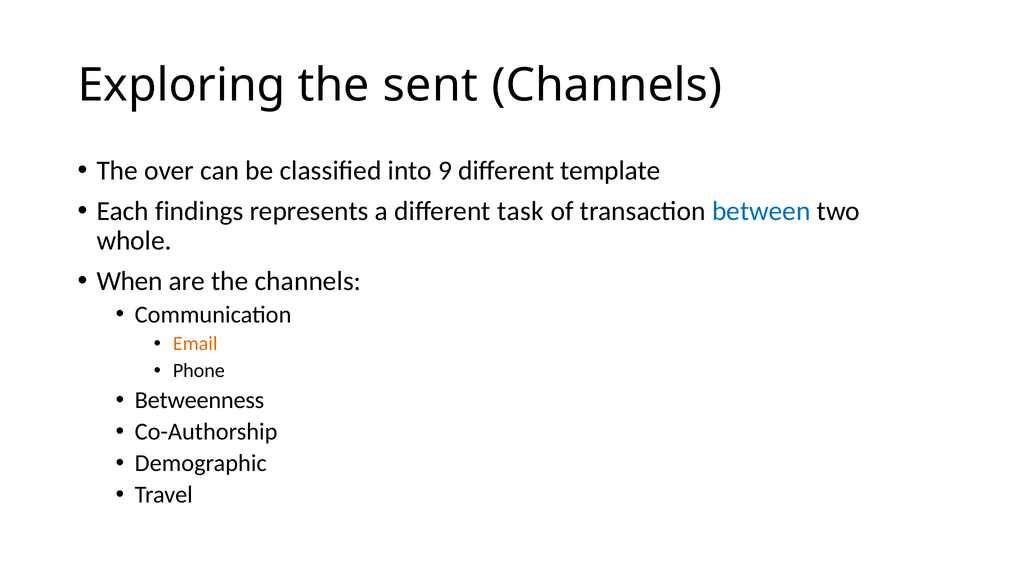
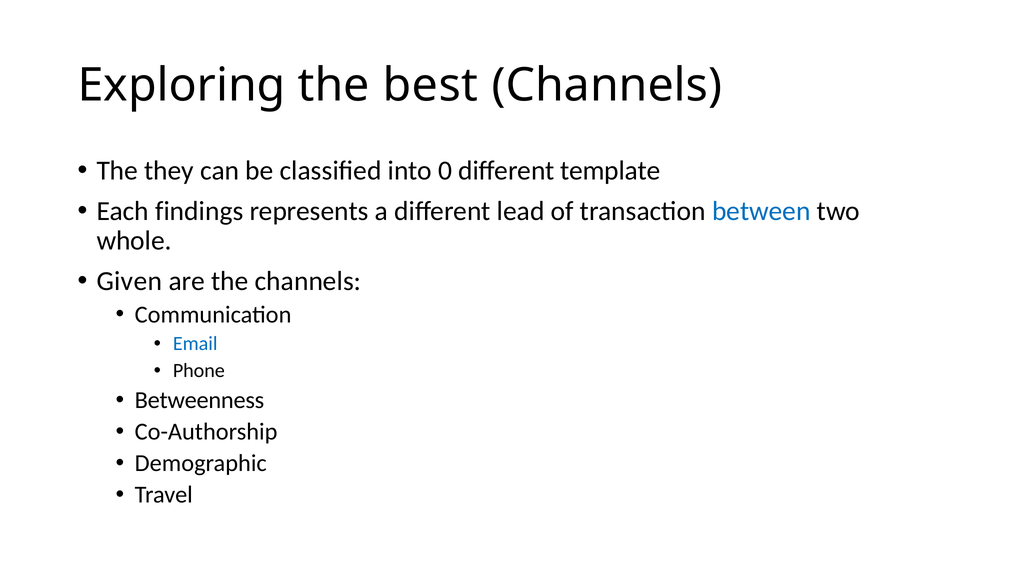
sent: sent -> best
over: over -> they
9: 9 -> 0
task: task -> lead
When: When -> Given
Email colour: orange -> blue
